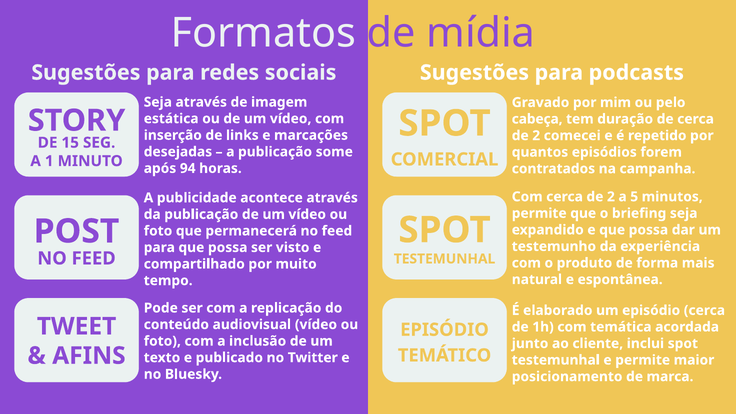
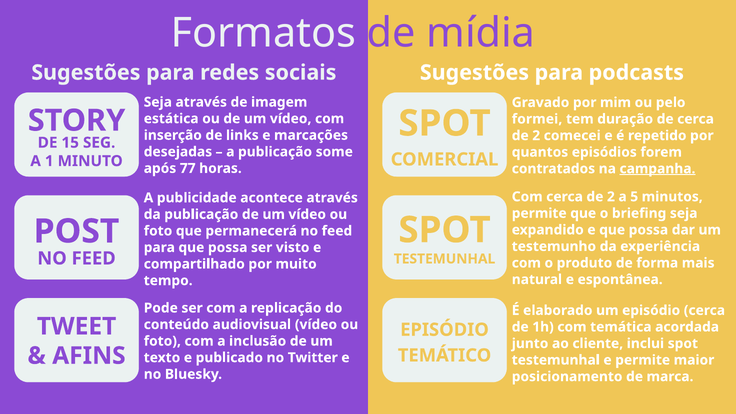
cabeça: cabeça -> formei
94: 94 -> 77
campanha underline: none -> present
